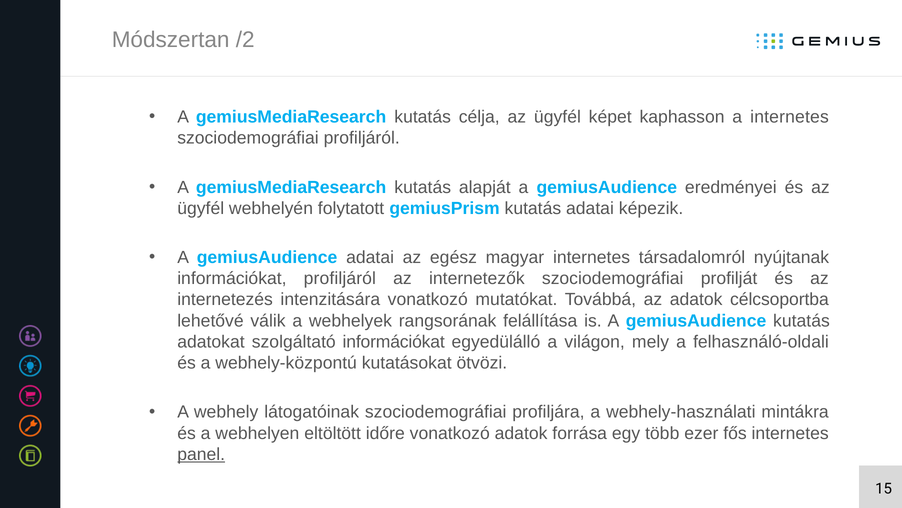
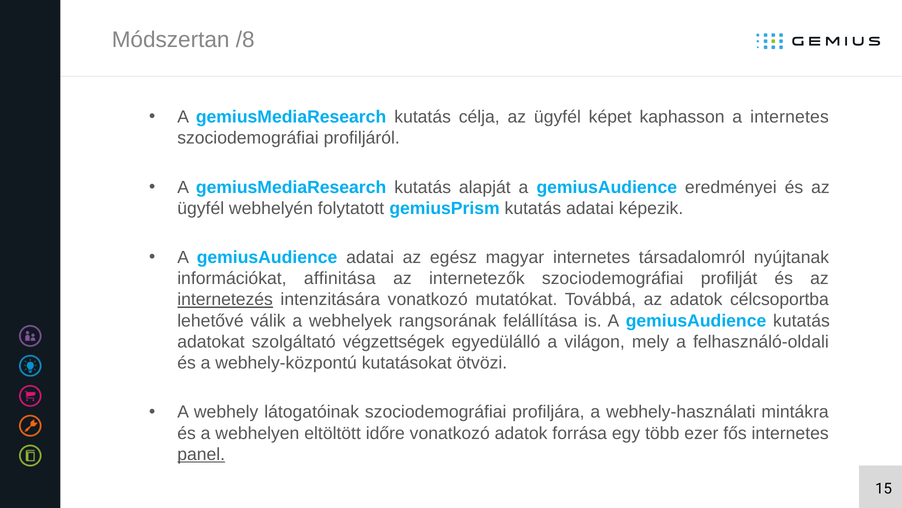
/2: /2 -> /8
információkat profiljáról: profiljáról -> affinitása
internetezés underline: none -> present
szolgáltató információkat: információkat -> végzettségek
